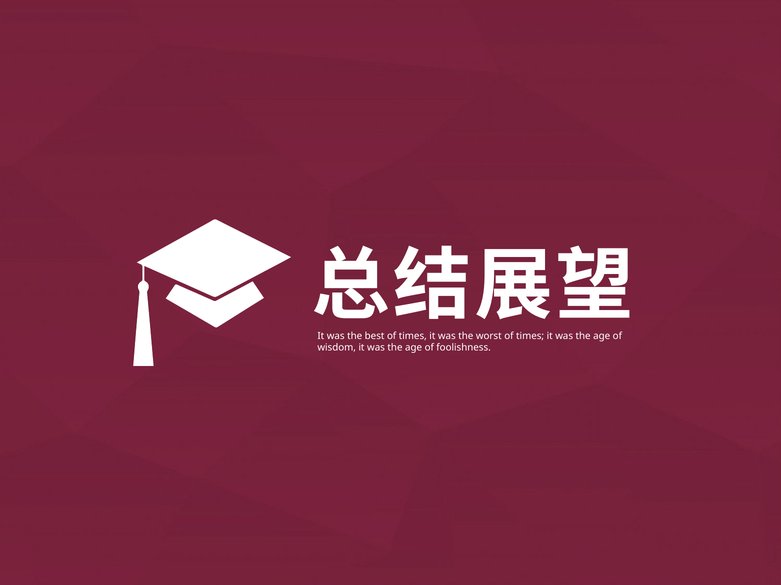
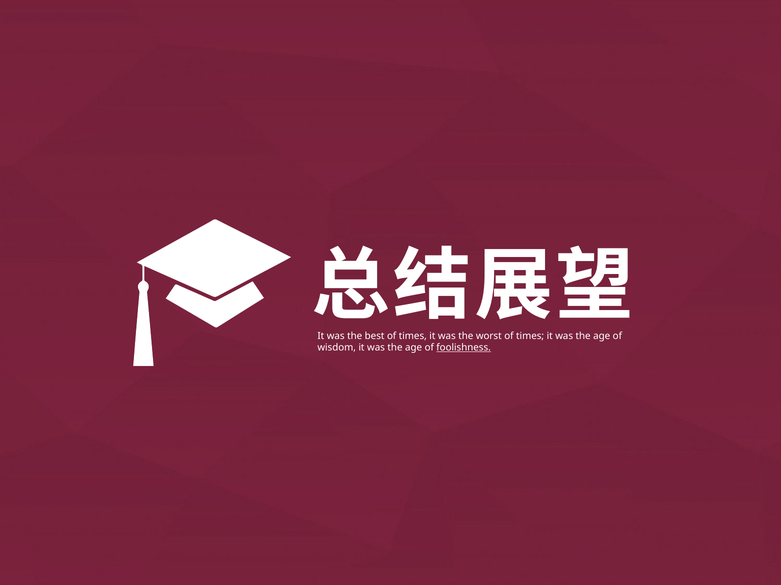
foolishness underline: none -> present
